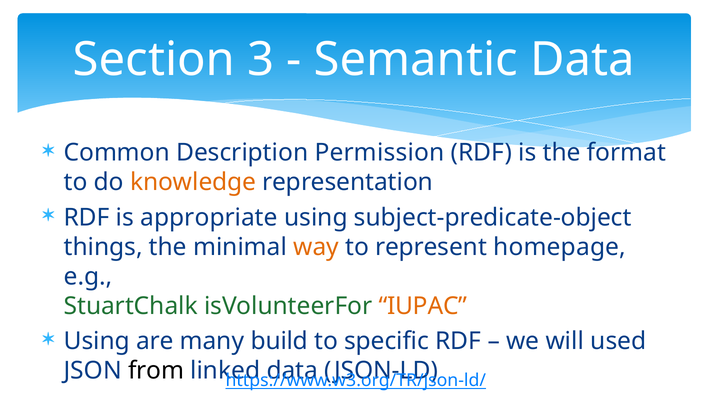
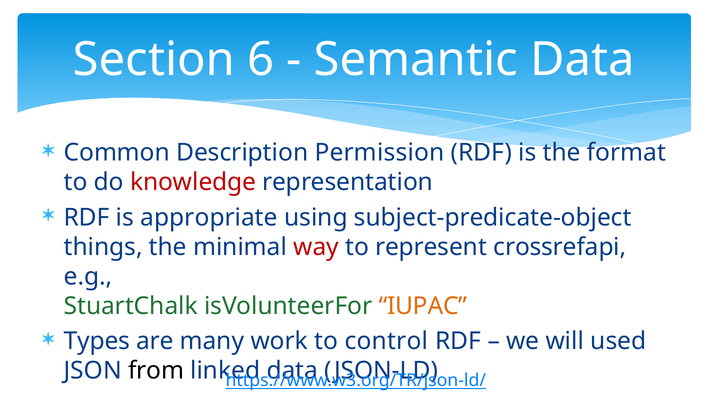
3: 3 -> 6
knowledge colour: orange -> red
way colour: orange -> red
homepage: homepage -> crossrefapi
Using at (97, 341): Using -> Types
build: build -> work
specific: specific -> control
